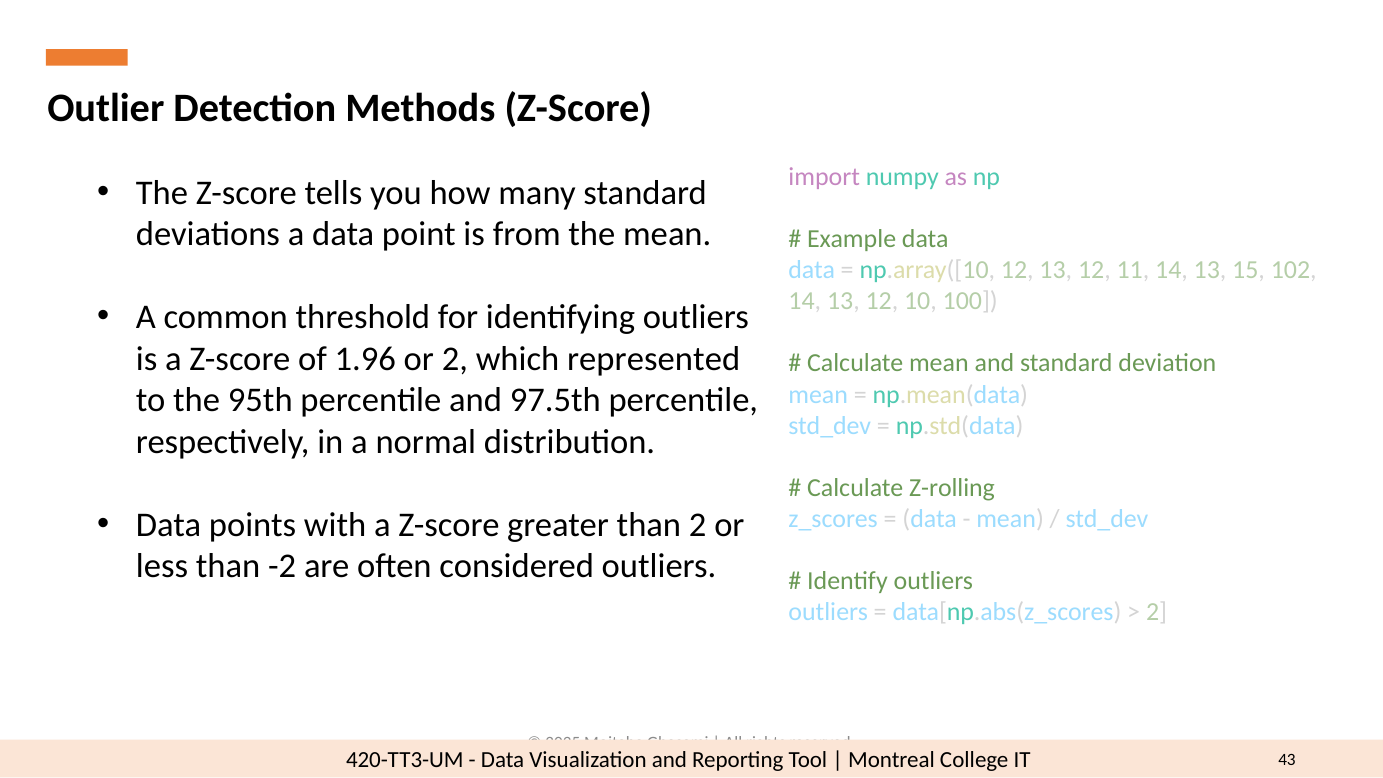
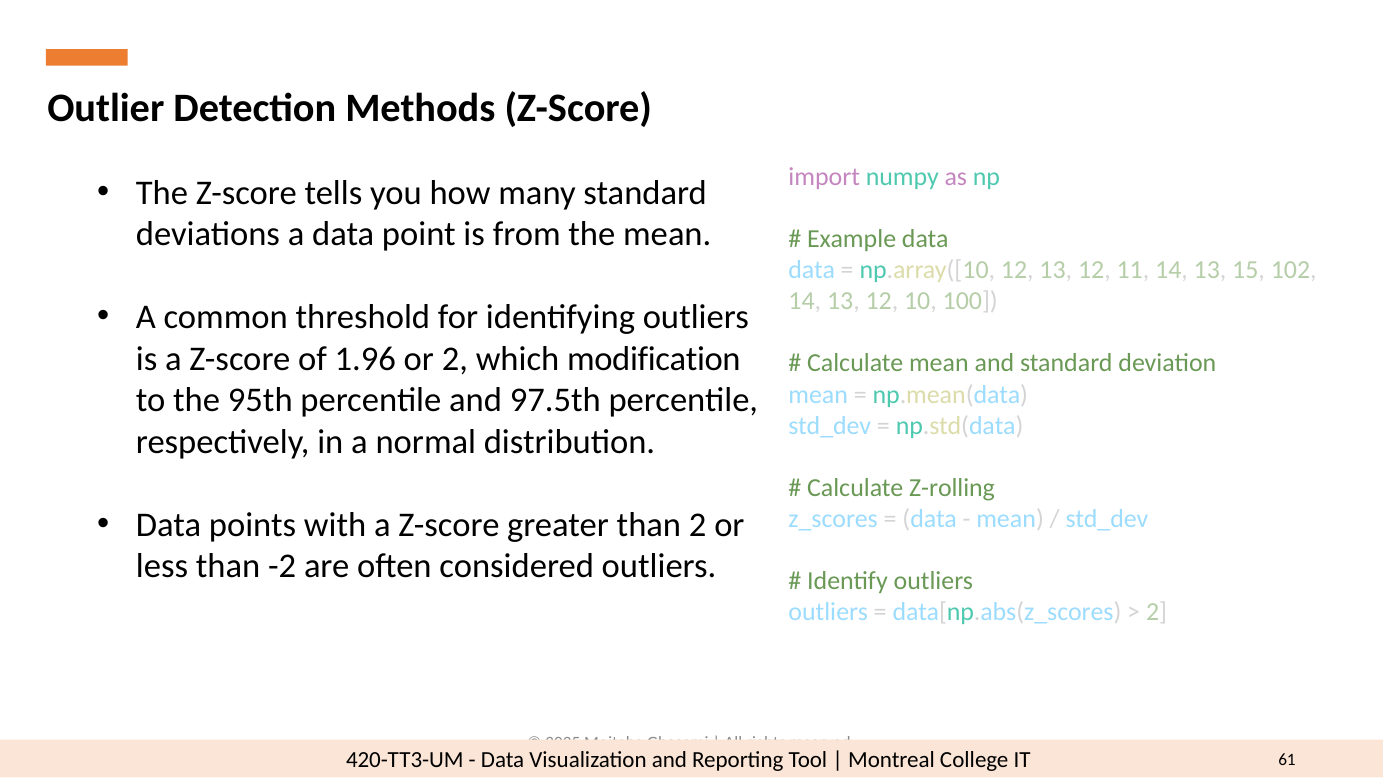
represented: represented -> modification
43: 43 -> 61
